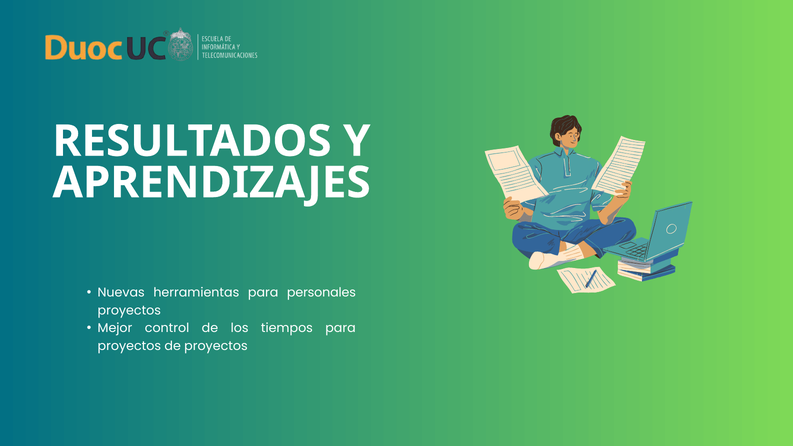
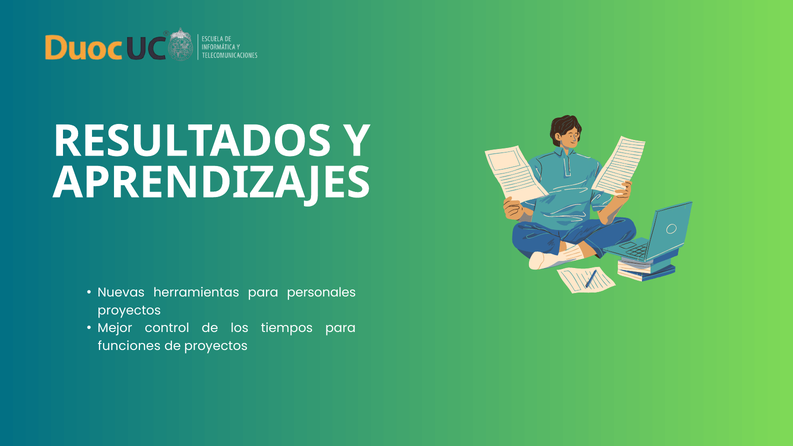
proyectos at (129, 346): proyectos -> funciones
